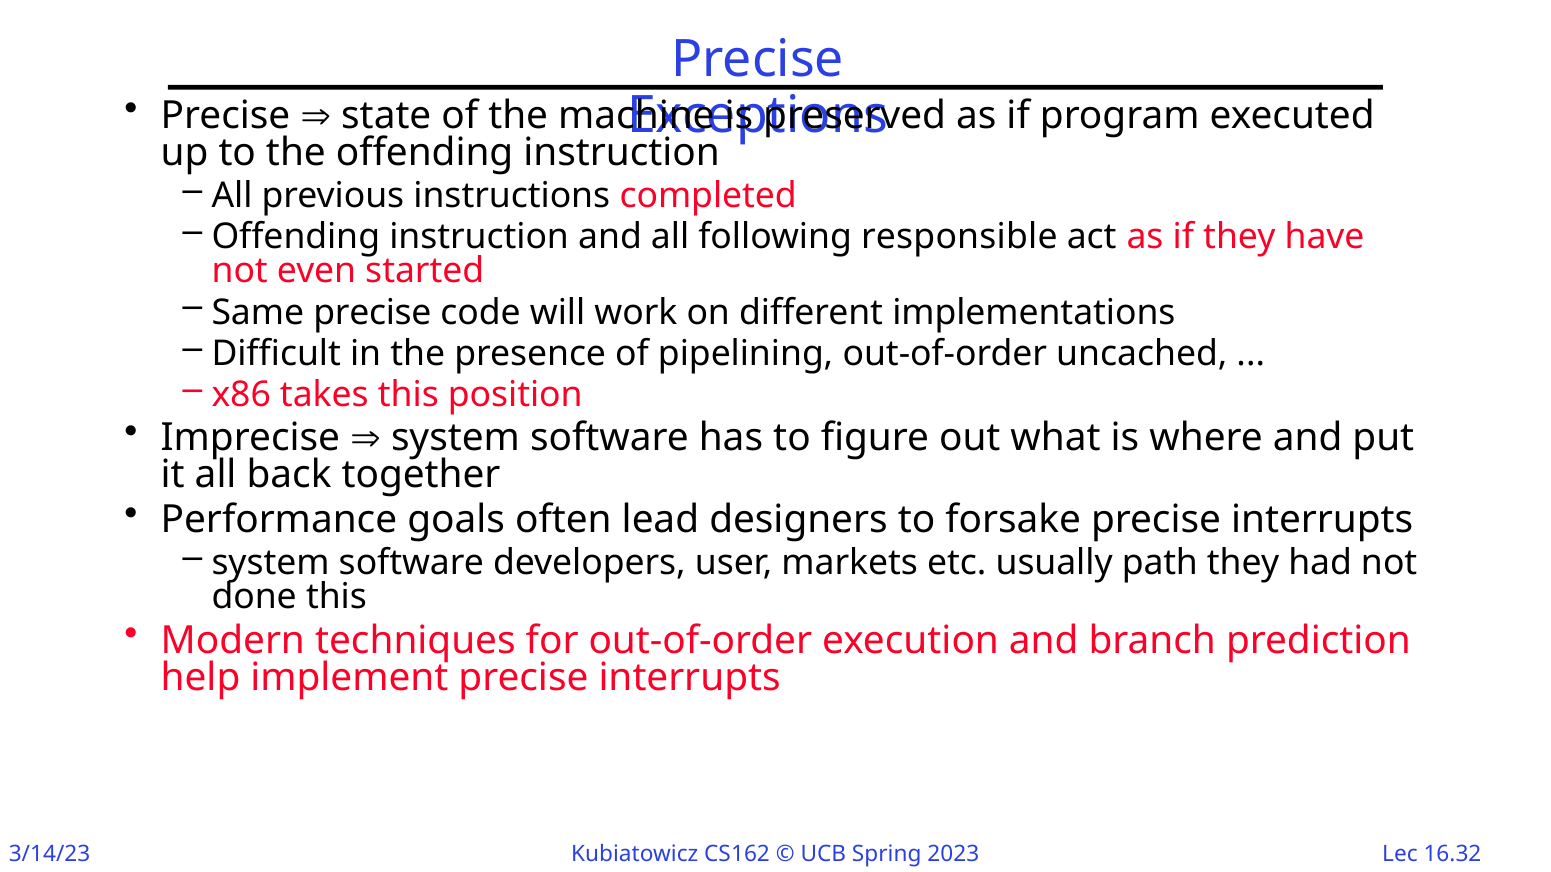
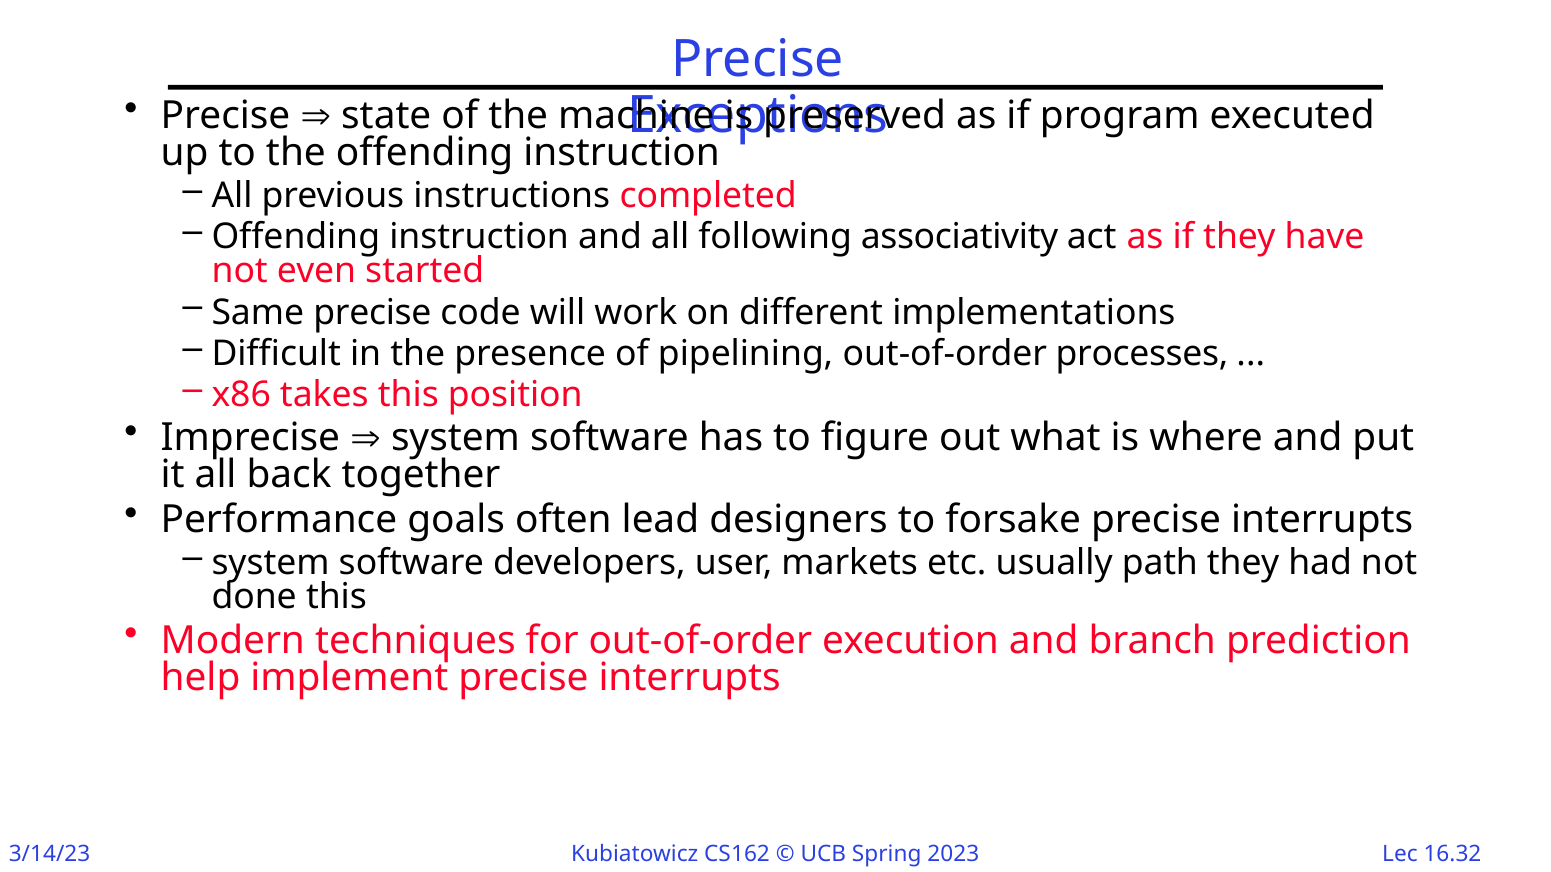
responsible: responsible -> associativity
uncached: uncached -> processes
